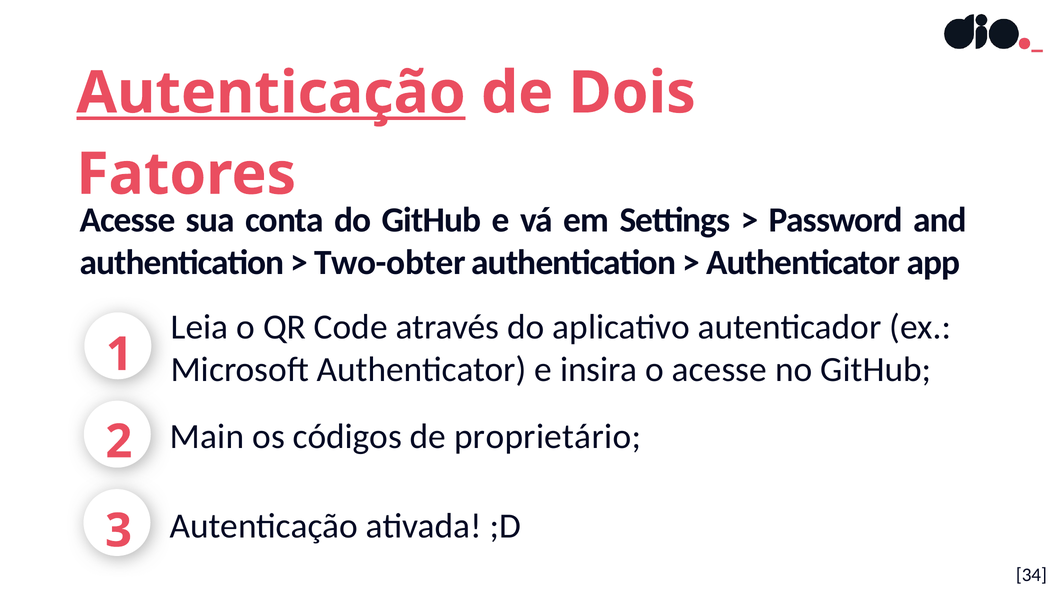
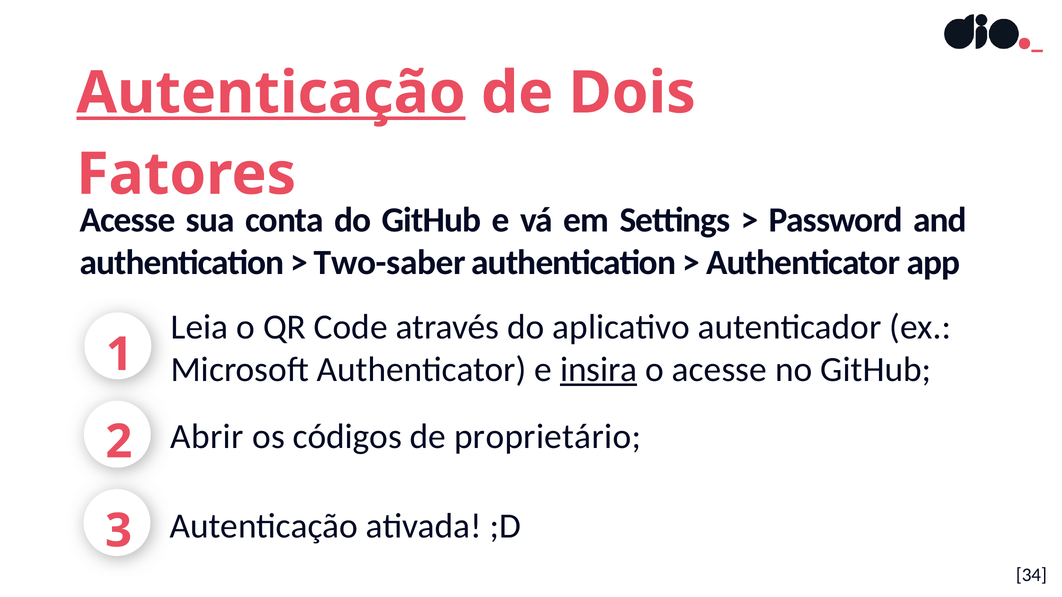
Two-obter: Two-obter -> Two-saber
insira underline: none -> present
Main: Main -> Abrir
